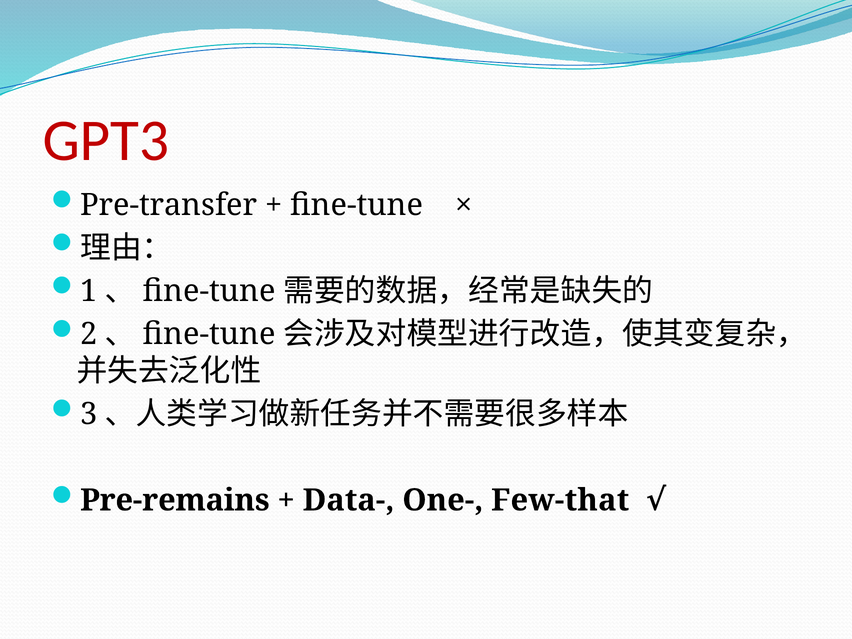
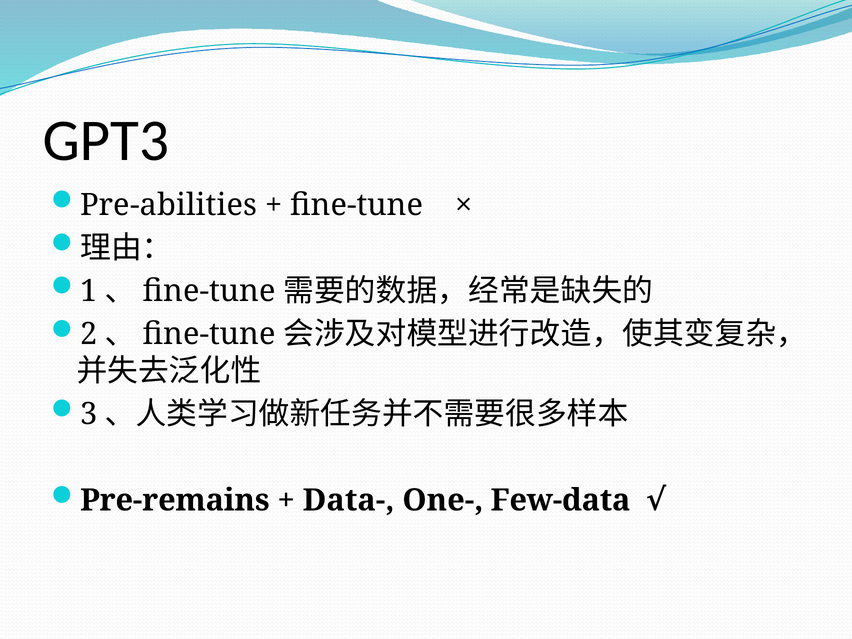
GPT3 colour: red -> black
Pre-transfer: Pre-transfer -> Pre-abilities
Few-that: Few-that -> Few-data
